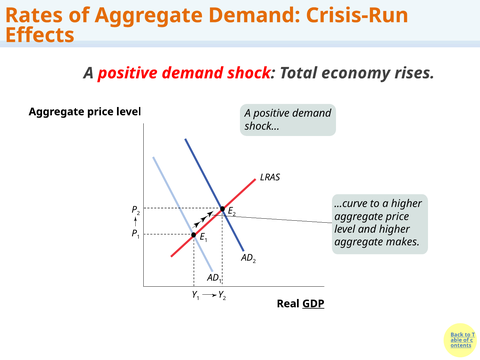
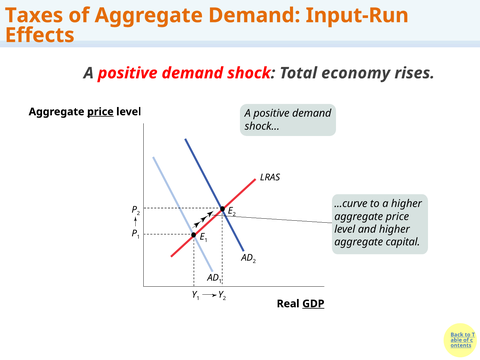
Rates: Rates -> Taxes
Crisis-Run: Crisis-Run -> Input-Run
price at (100, 112) underline: none -> present
makes: makes -> capital
